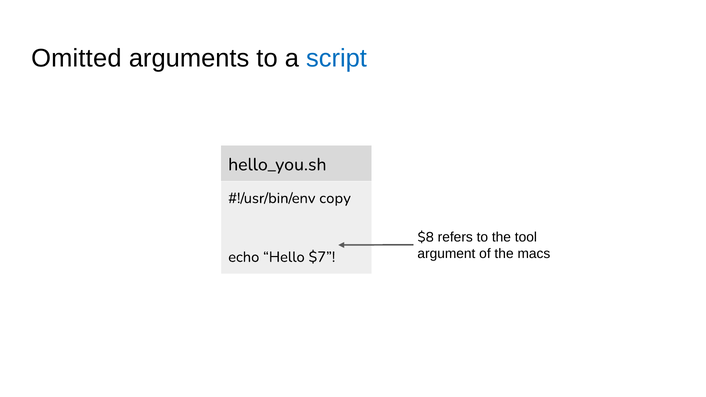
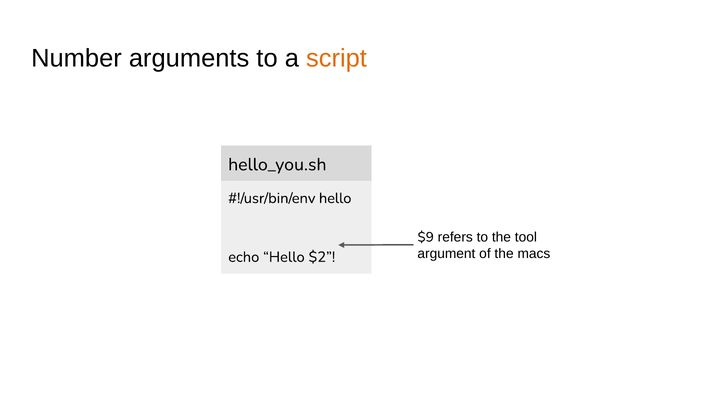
Omitted: Omitted -> Number
script colour: blue -> orange
copy at (335, 198): copy -> hello
$8: $8 -> $9
$7: $7 -> $2
